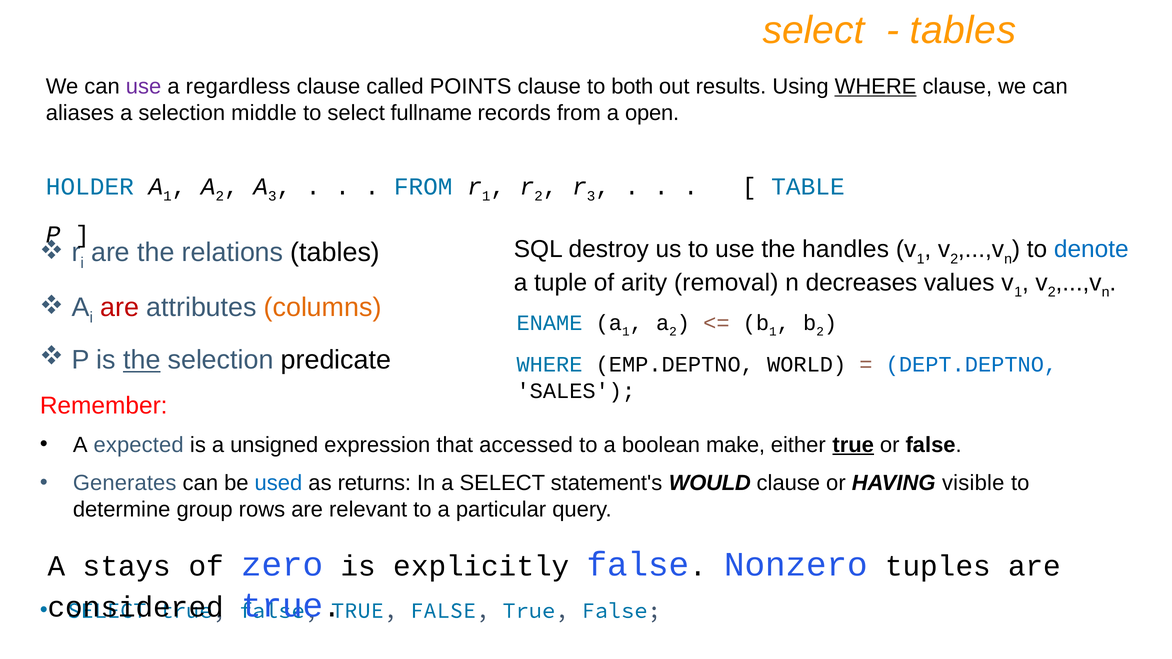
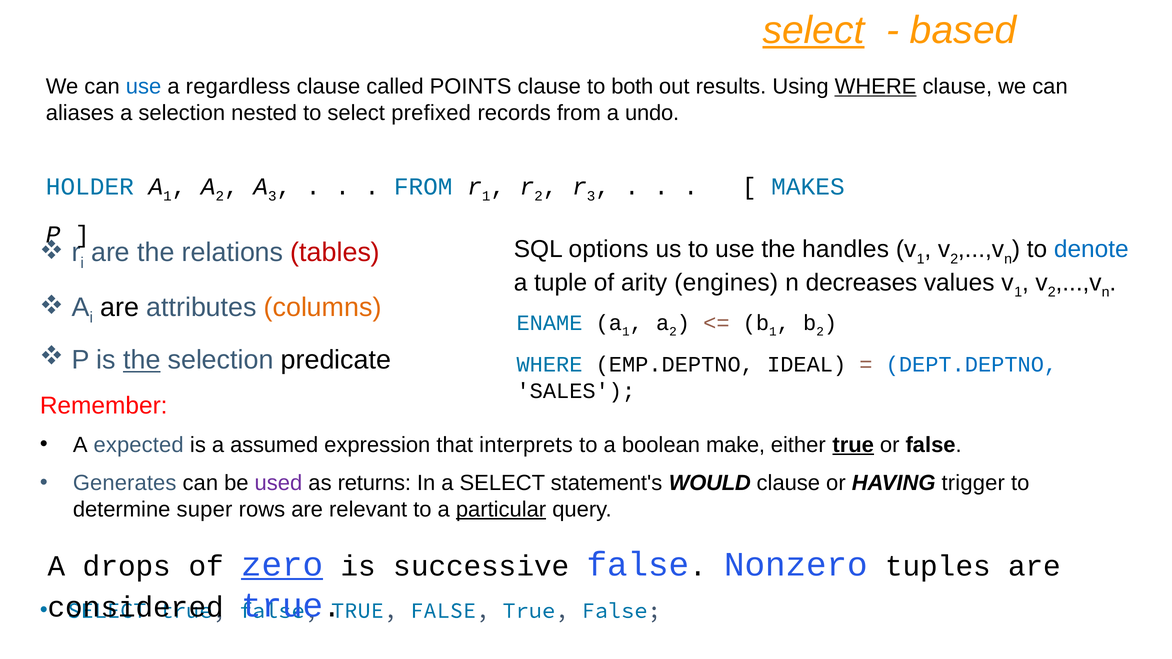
select at (814, 31) underline: none -> present
tables at (963, 31): tables -> based
use at (144, 87) colour: purple -> blue
middle: middle -> nested
fullname: fullname -> prefixed
open: open -> undo
TABLE: TABLE -> MAKES
destroy: destroy -> options
tables at (335, 253) colour: black -> red
removal: removal -> engines
are at (120, 308) colour: red -> black
WORLD: WORLD -> IDEAL
unsigned: unsigned -> assumed
accessed: accessed -> interprets
used colour: blue -> purple
visible: visible -> trigger
group: group -> super
particular underline: none -> present
stays: stays -> drops
zero underline: none -> present
explicitly: explicitly -> successive
